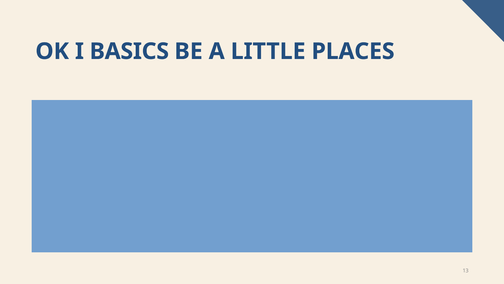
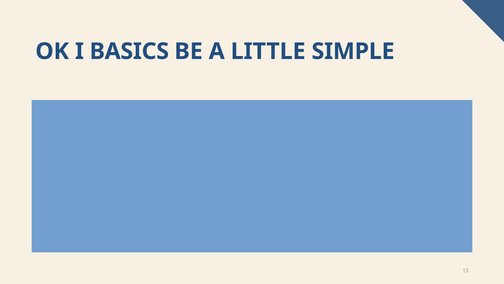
PLACES: PLACES -> SIMPLE
